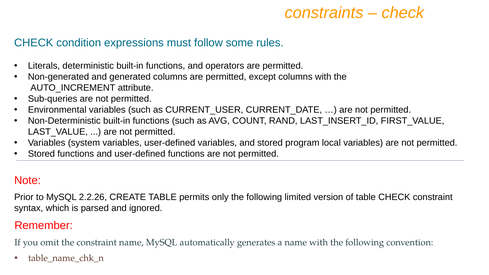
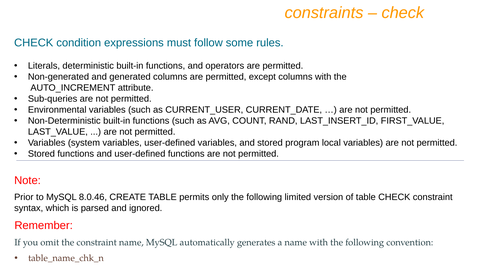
2.2.26: 2.2.26 -> 8.0.46
